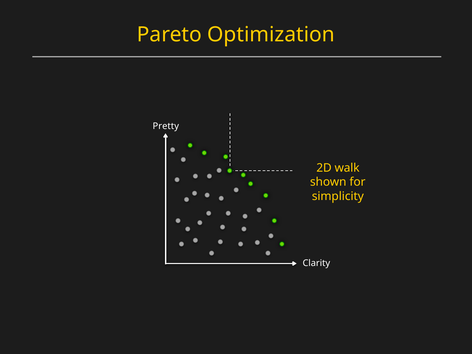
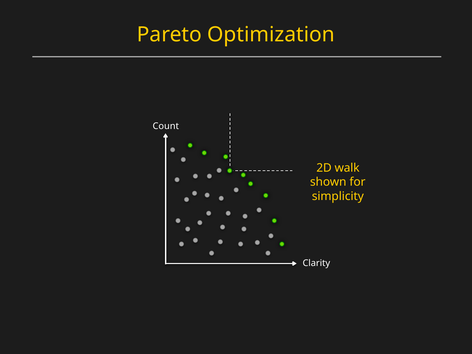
Pretty: Pretty -> Count
